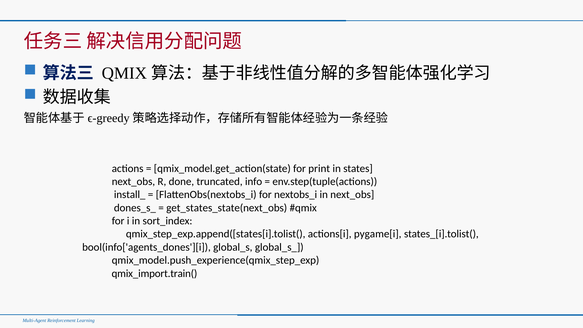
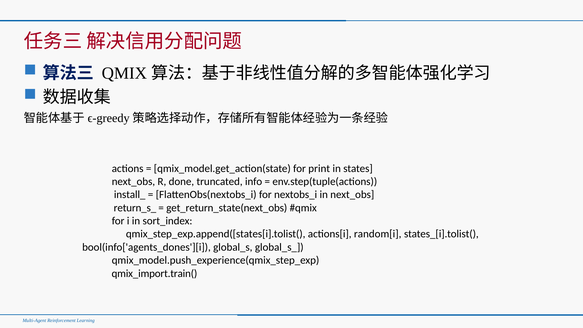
dones_s_: dones_s_ -> return_s_
get_states_state(next_obs: get_states_state(next_obs -> get_return_state(next_obs
pygame[i: pygame[i -> random[i
